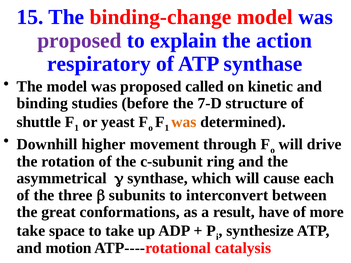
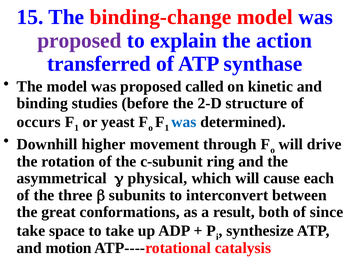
respiratory: respiratory -> transferred
7-D: 7-D -> 2-D
shuttle: shuttle -> occurs
was at (184, 122) colour: orange -> blue
g synthase: synthase -> physical
have: have -> both
more: more -> since
